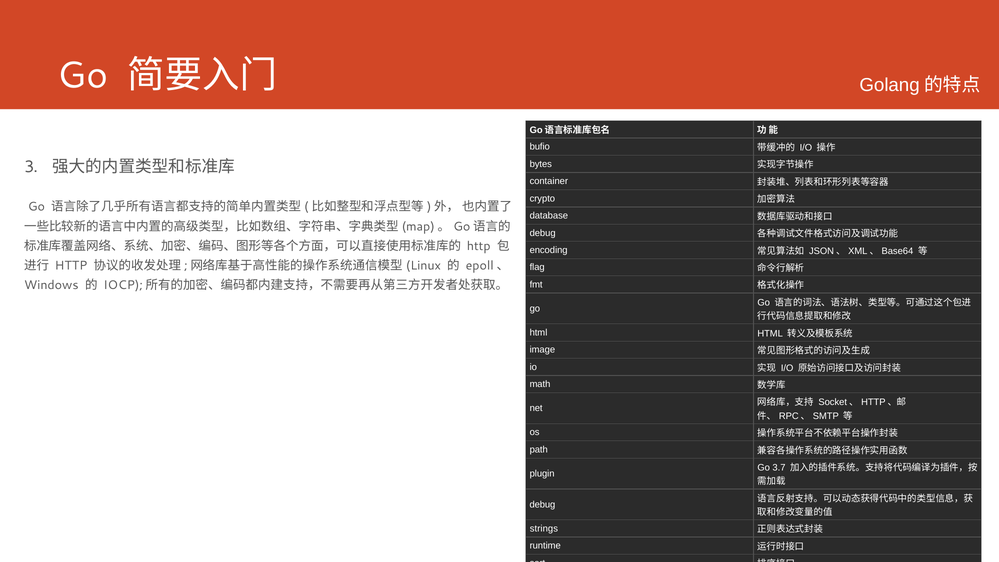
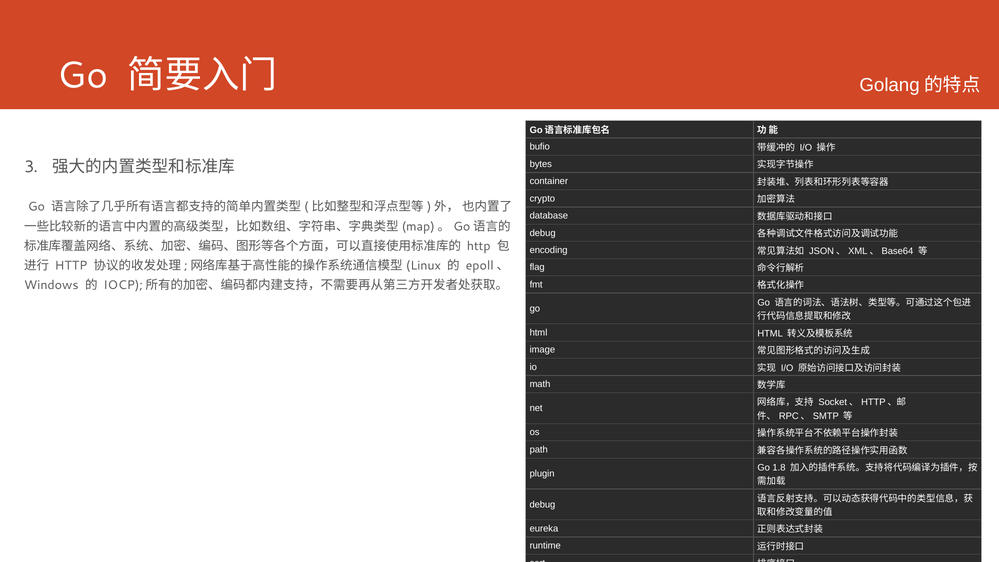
3.7: 3.7 -> 1.8
strings at (544, 528): strings -> eureka
